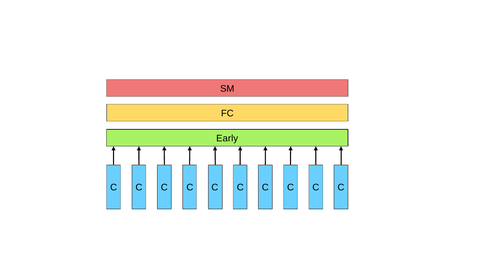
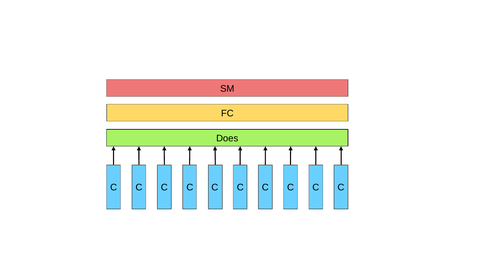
Early: Early -> Does
